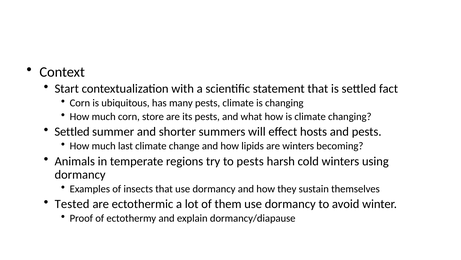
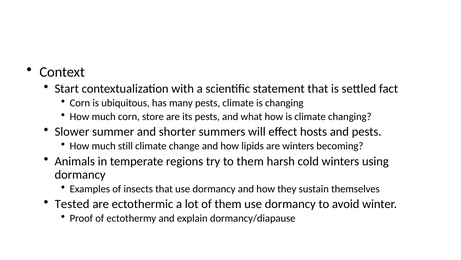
Settled at (72, 131): Settled -> Slower
last: last -> still
to pests: pests -> them
